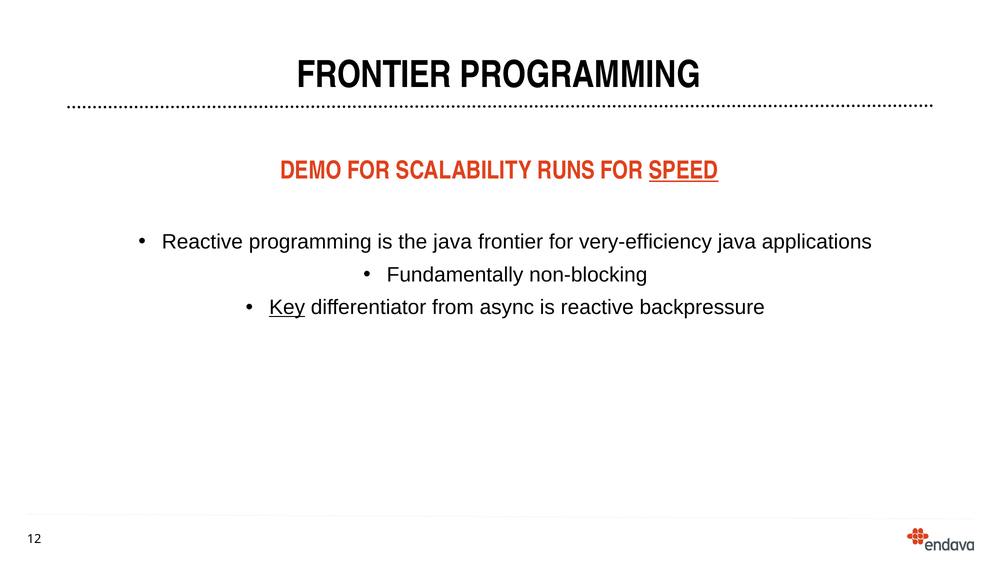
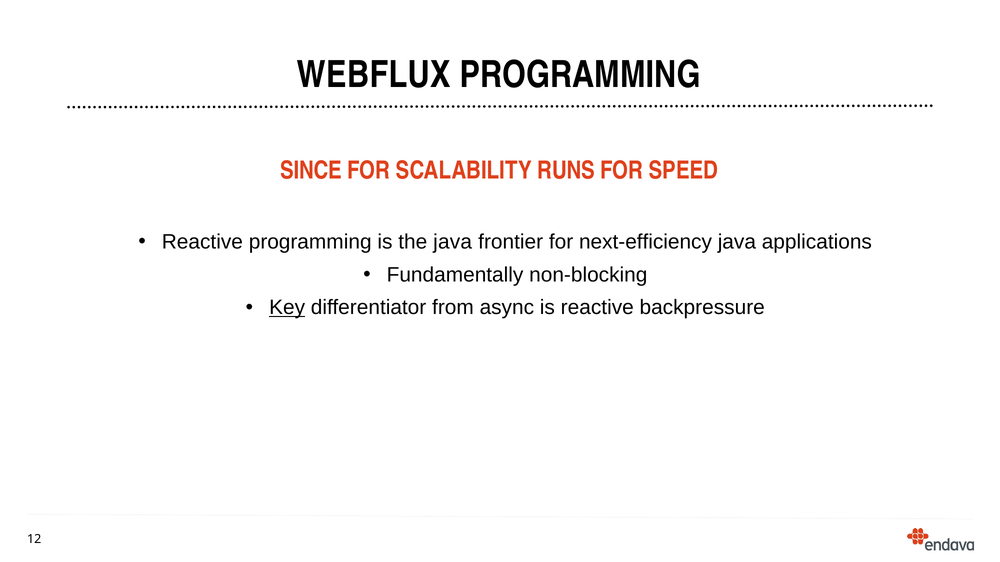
FRONTIER at (374, 75): FRONTIER -> WEBFLUX
DEMO: DEMO -> SINCE
SPEED underline: present -> none
very-efficiency: very-efficiency -> next-efficiency
